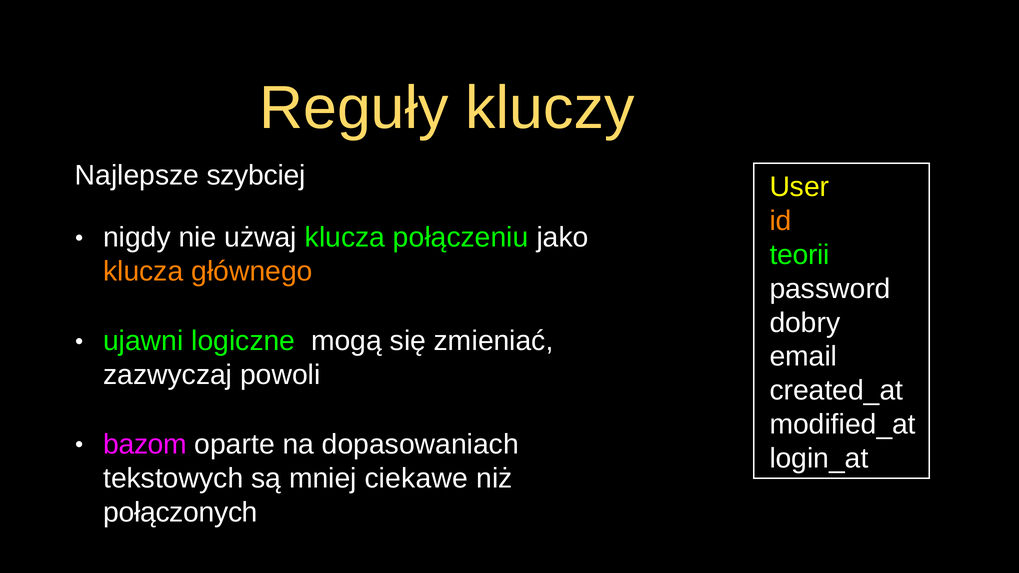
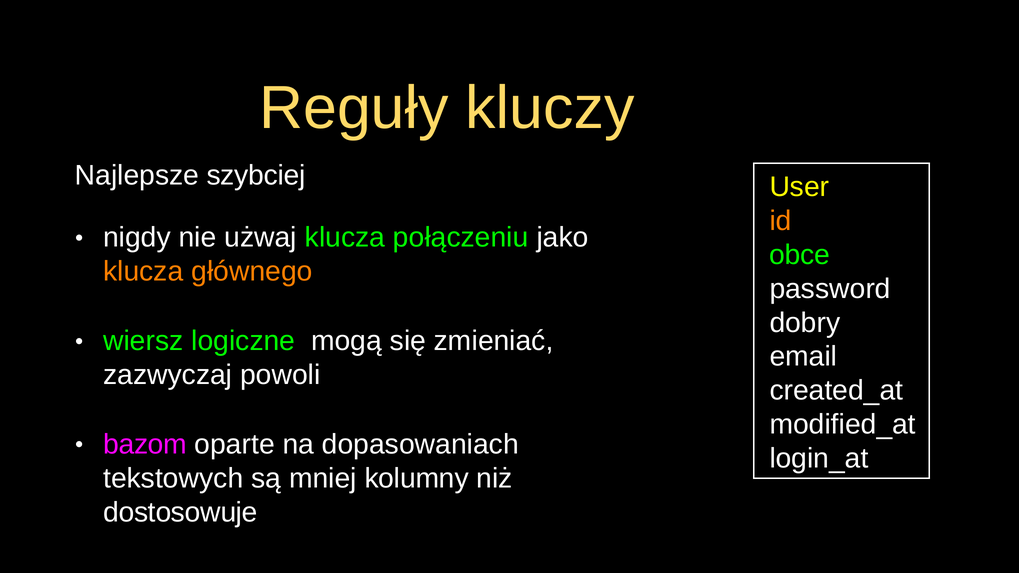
teorii: teorii -> obce
ujawni: ujawni -> wiersz
ciekawe: ciekawe -> kolumny
połączonych: połączonych -> dostosowuje
